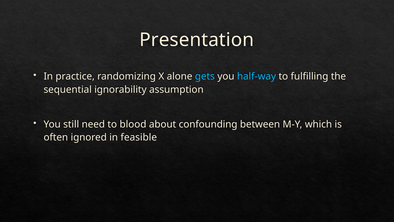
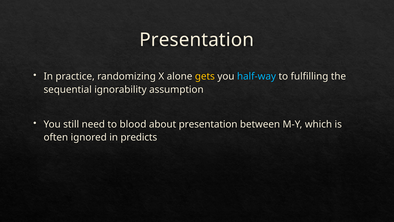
gets colour: light blue -> yellow
about confounding: confounding -> presentation
feasible: feasible -> predicts
